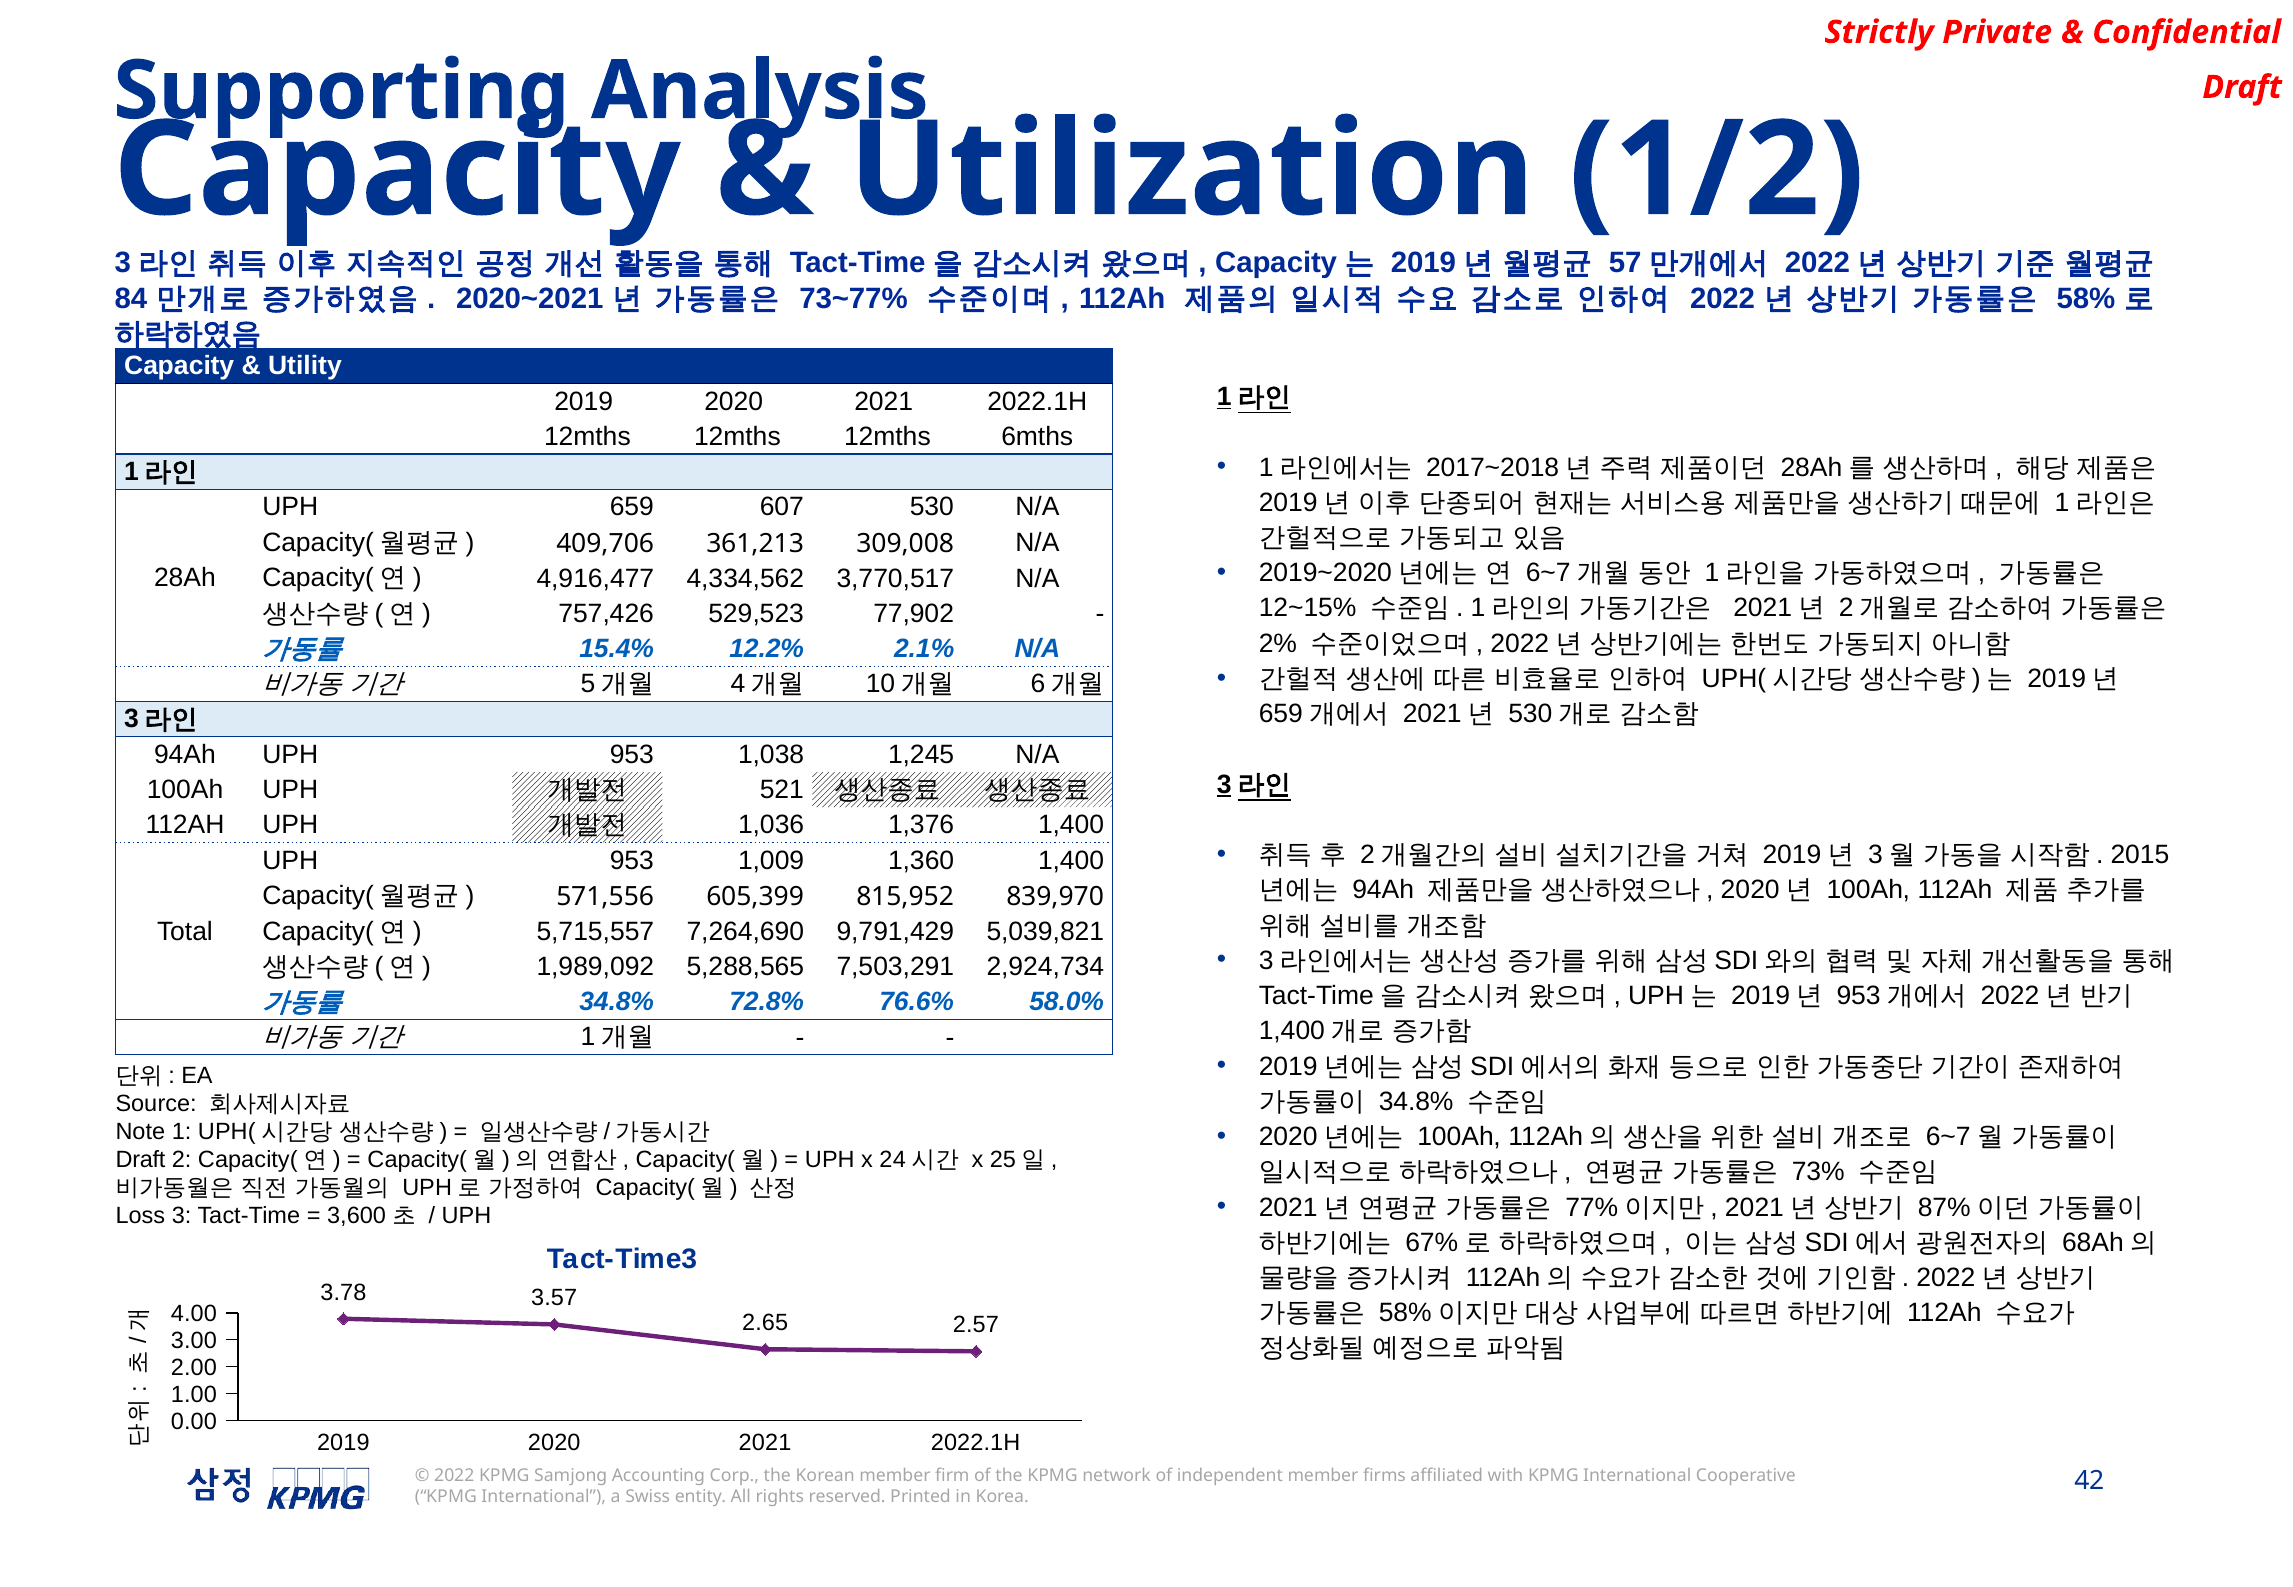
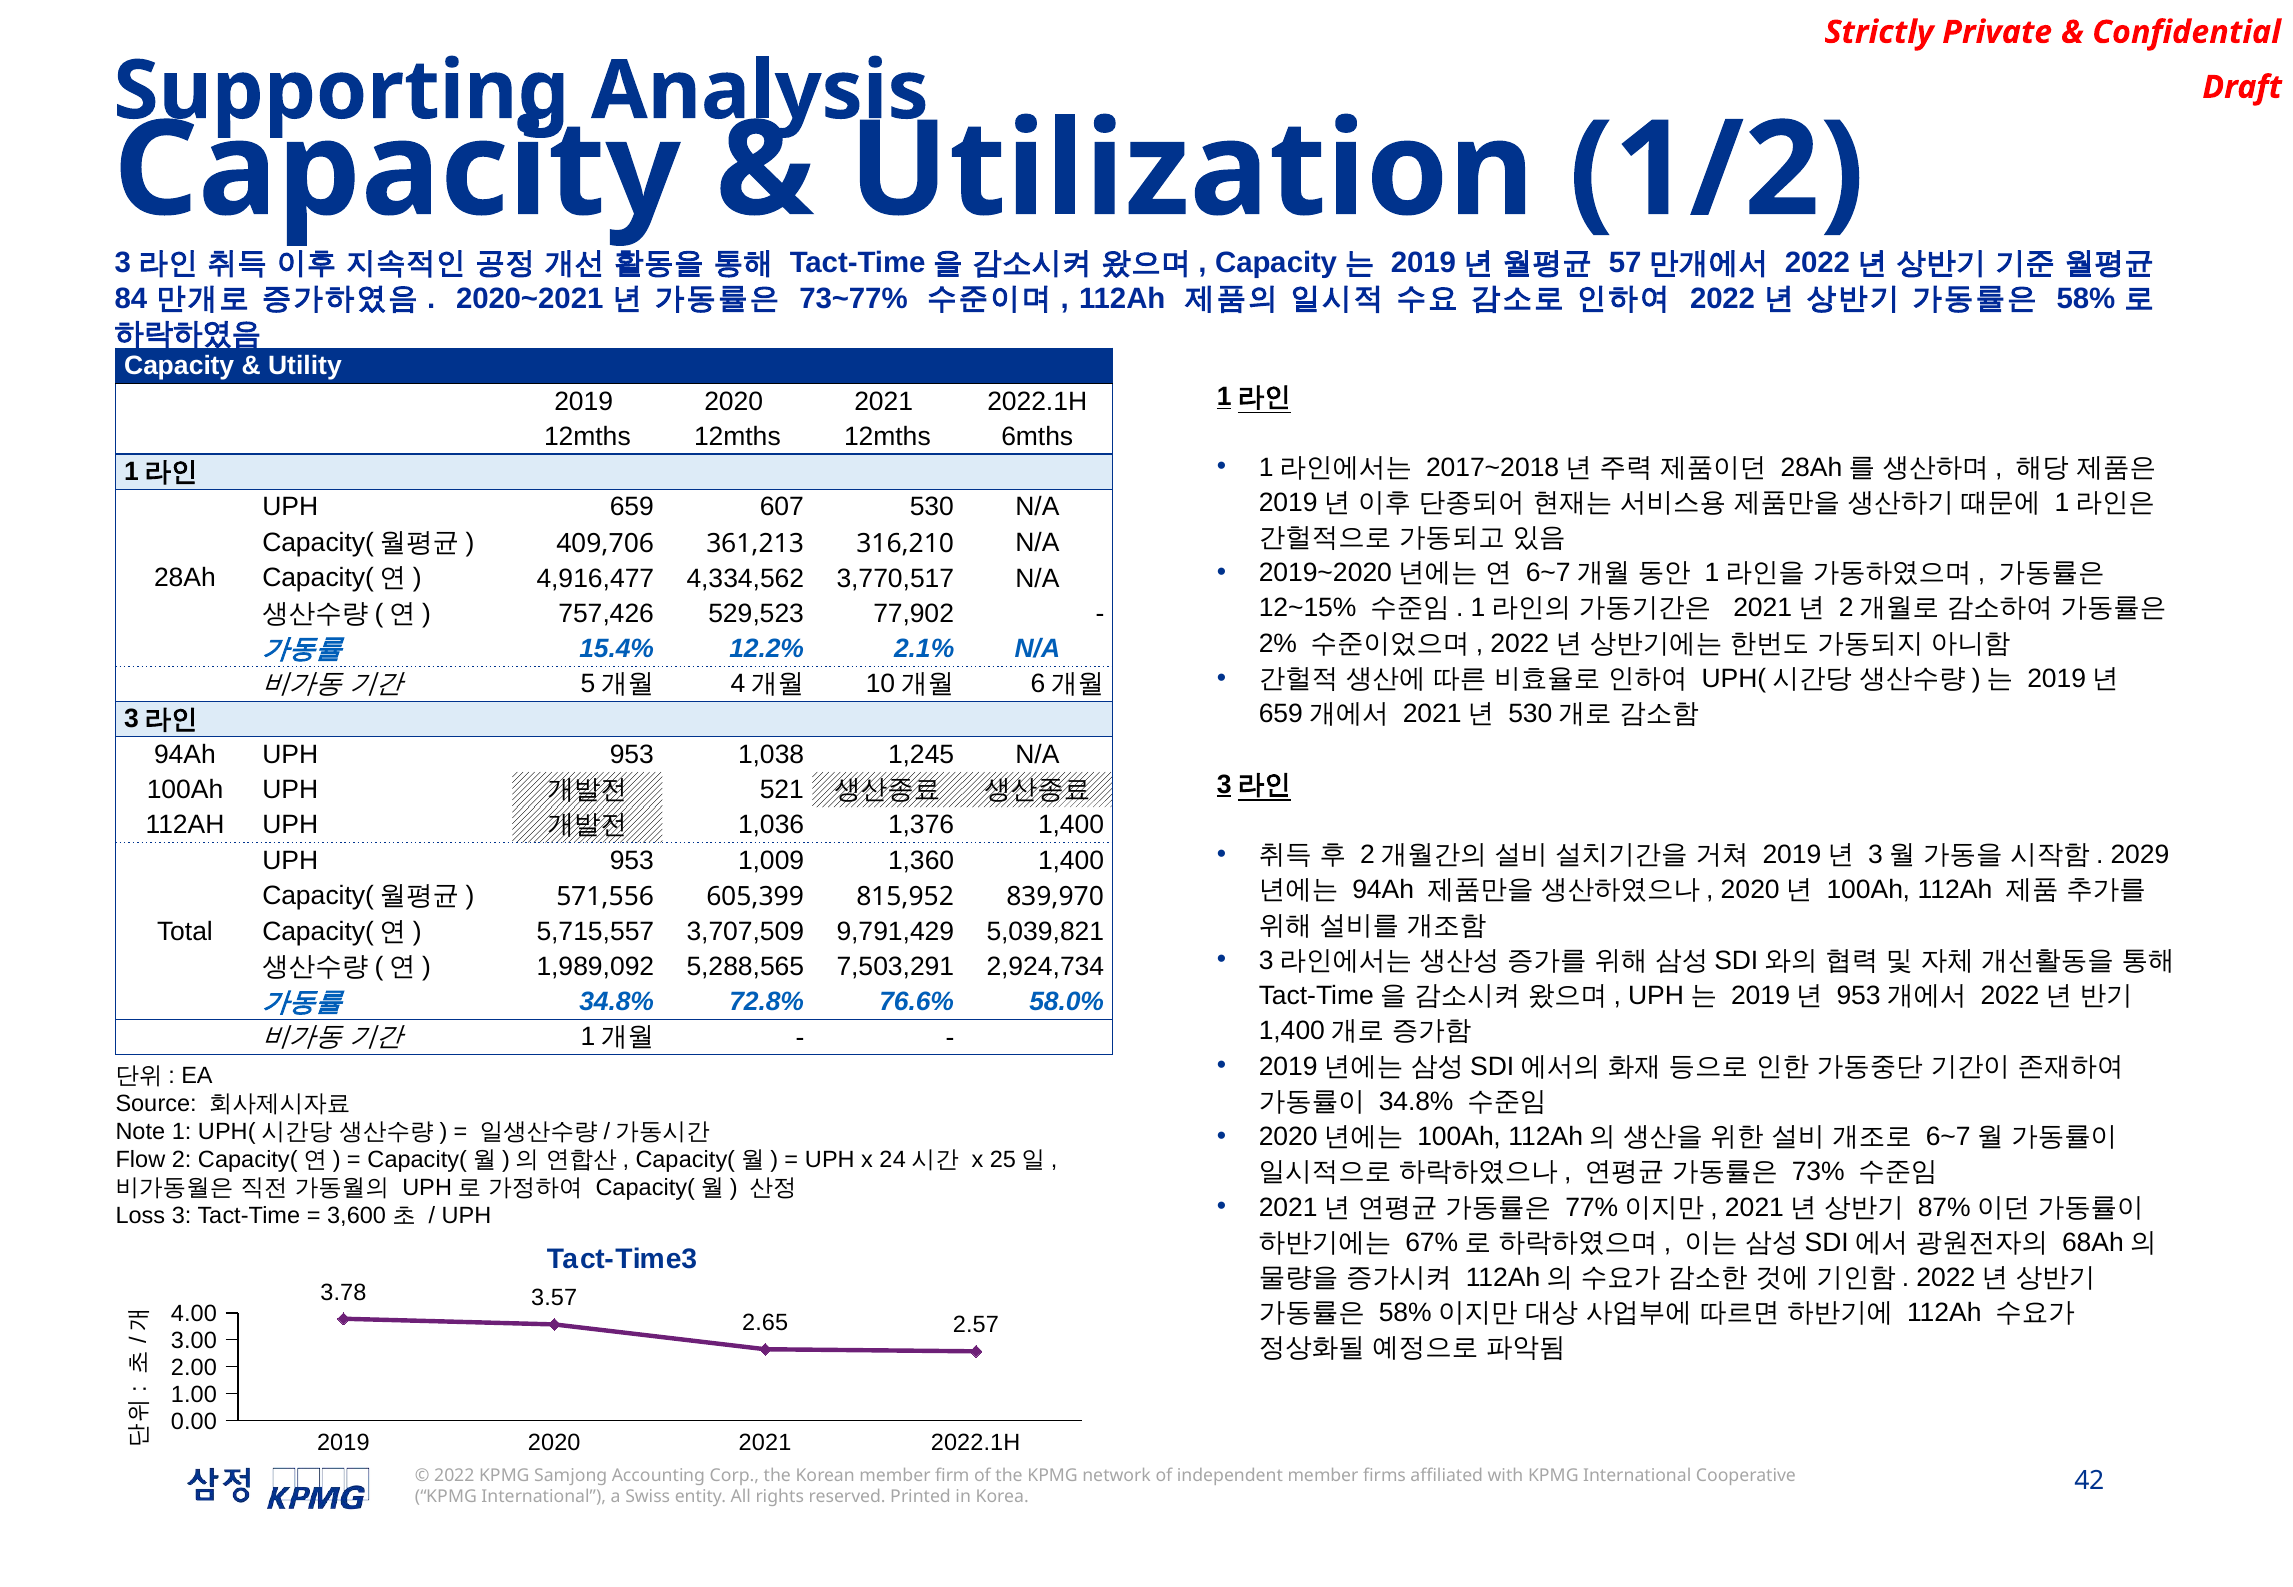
309,008: 309,008 -> 316,210
2015: 2015 -> 2029
7,264,690: 7,264,690 -> 3,707,509
Draft at (141, 1160): Draft -> Flow
